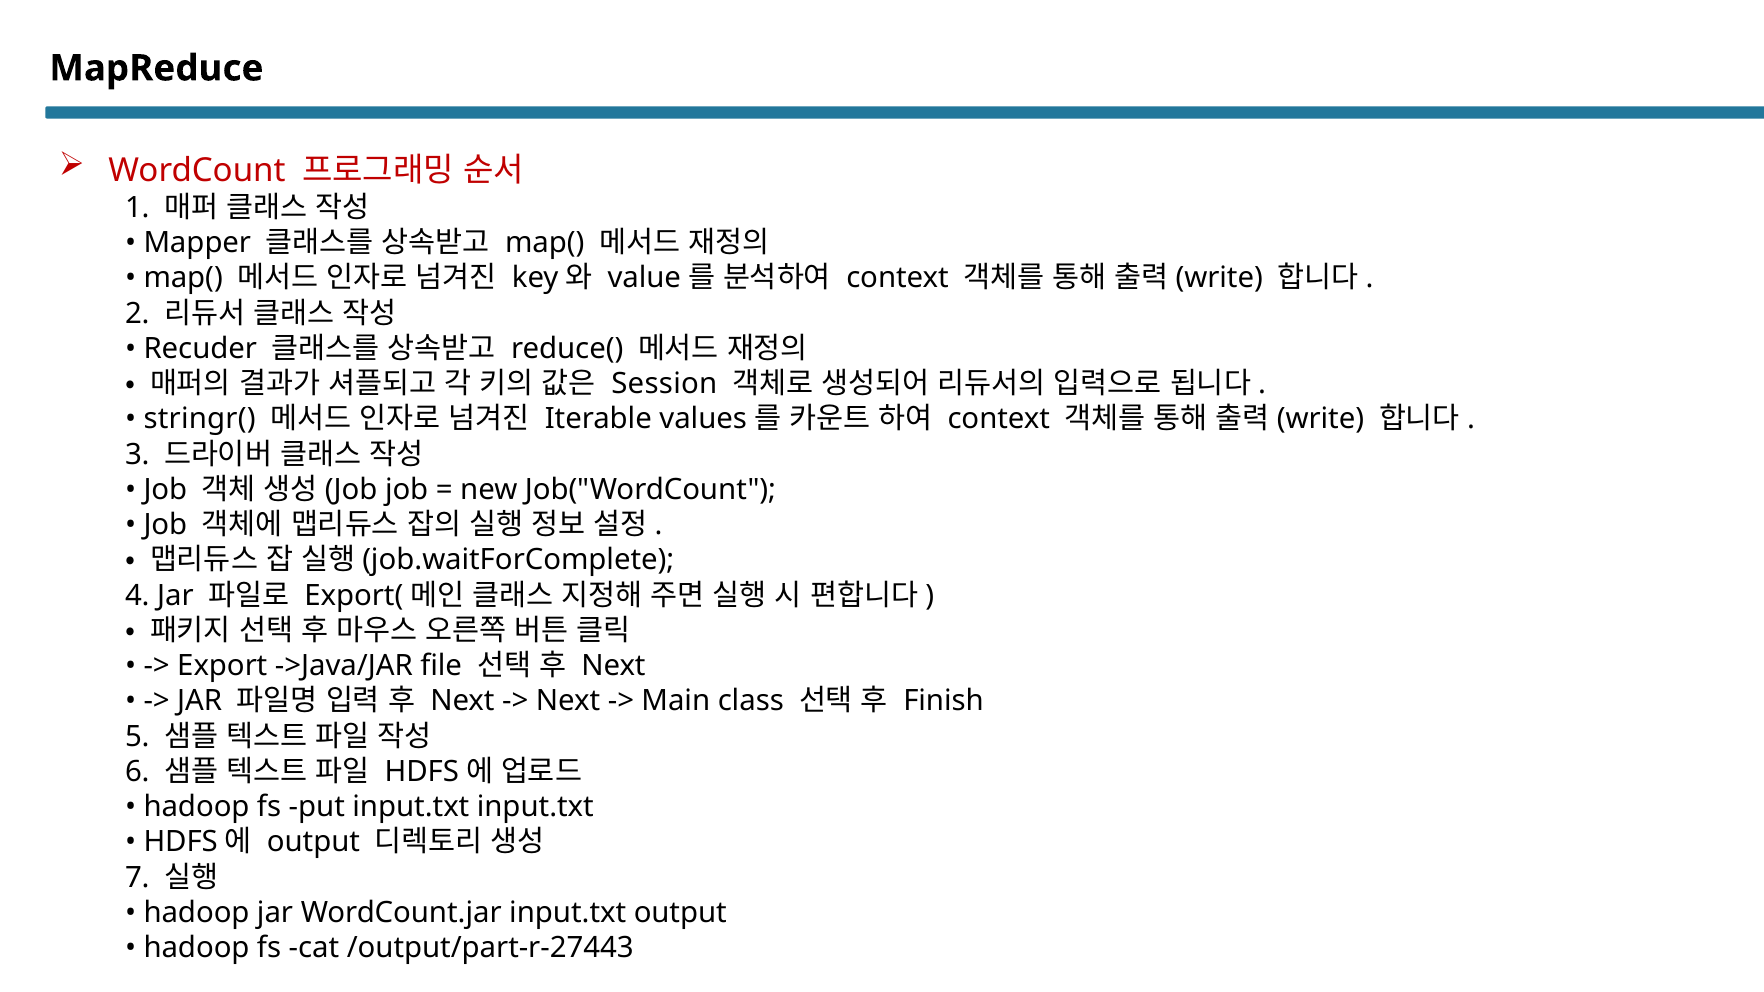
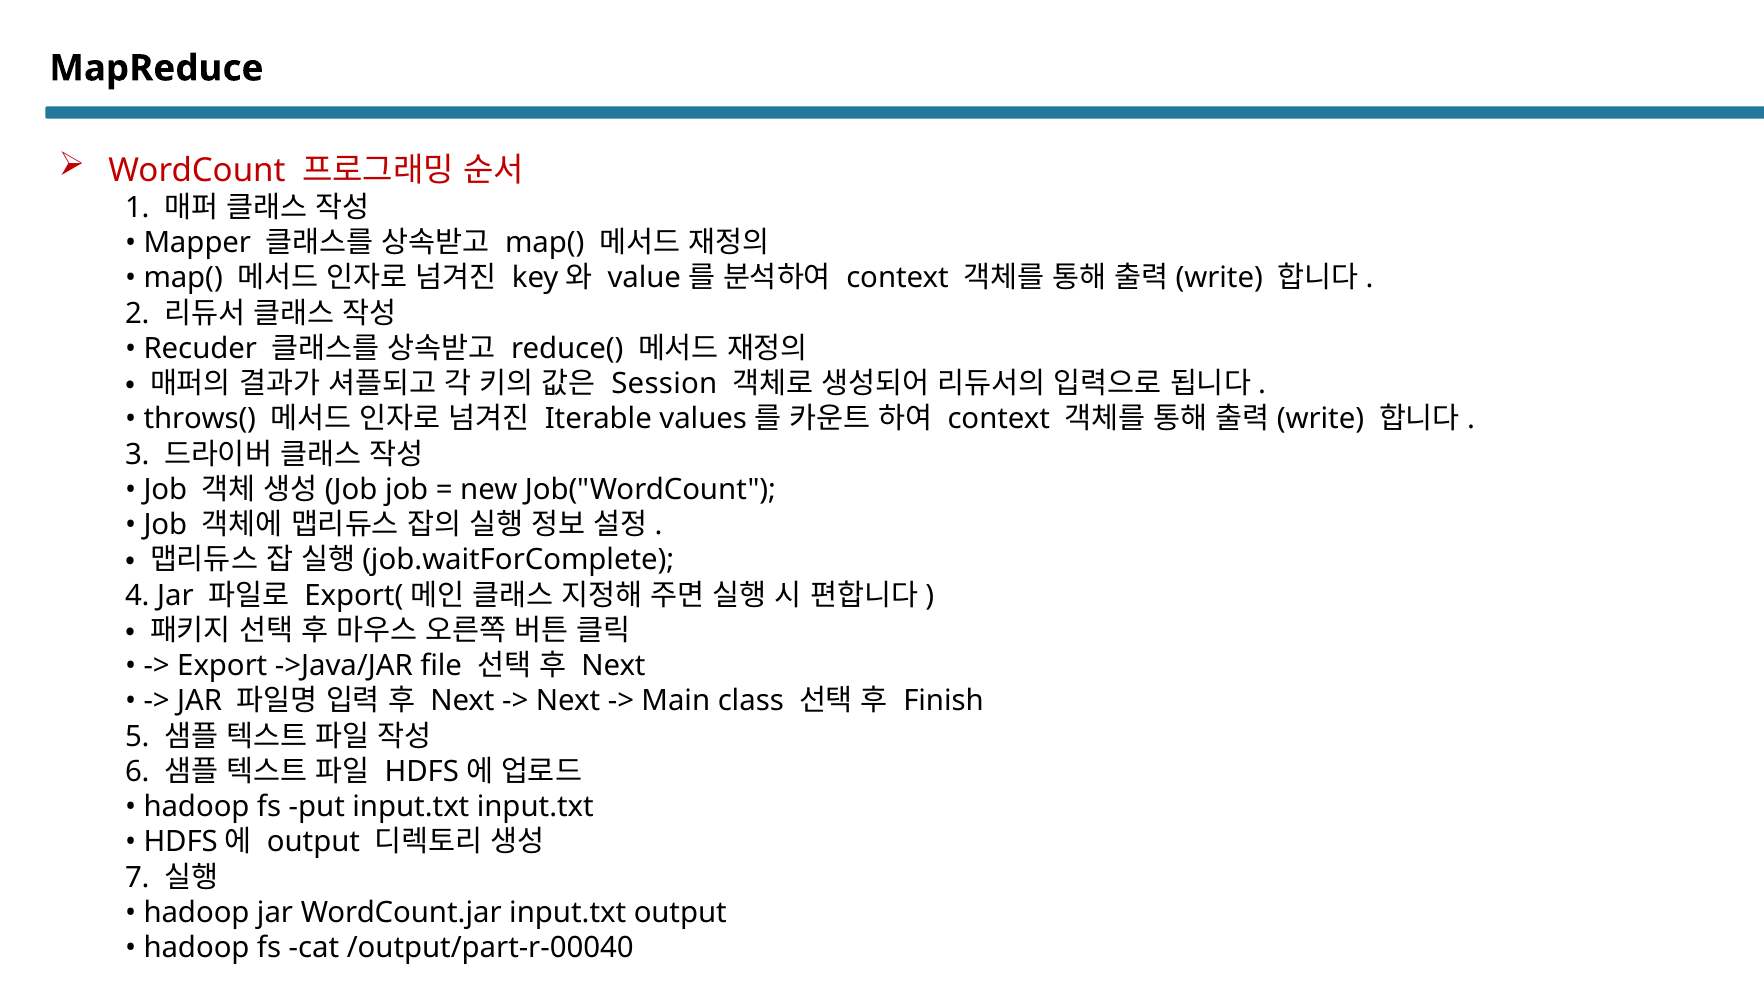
stringr(: stringr( -> throws(
/output/part-r-27443: /output/part-r-27443 -> /output/part-r-00040
